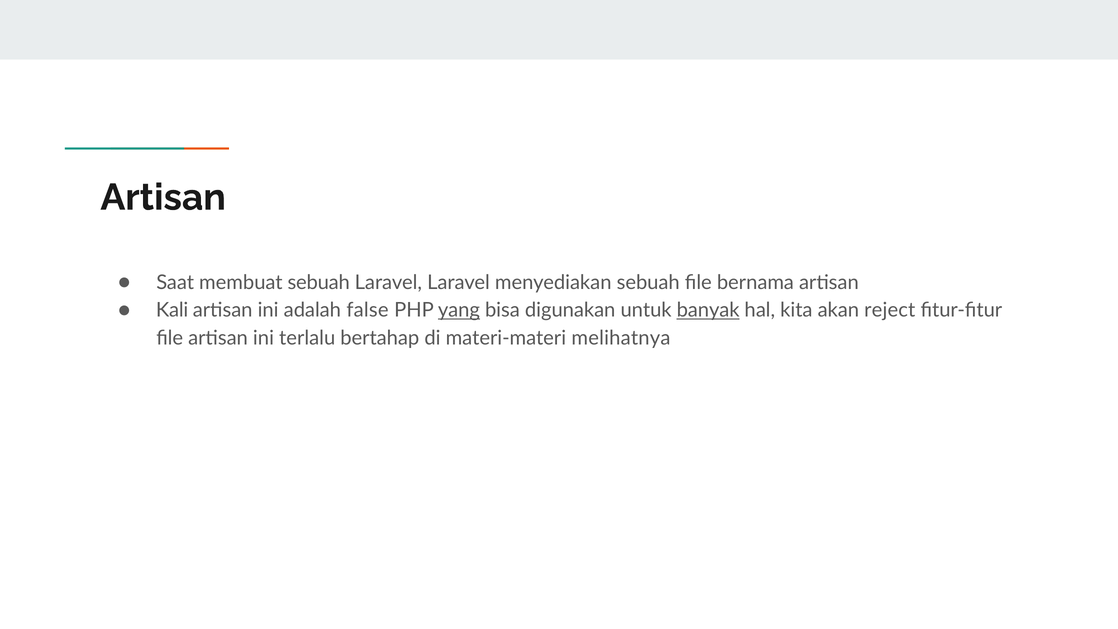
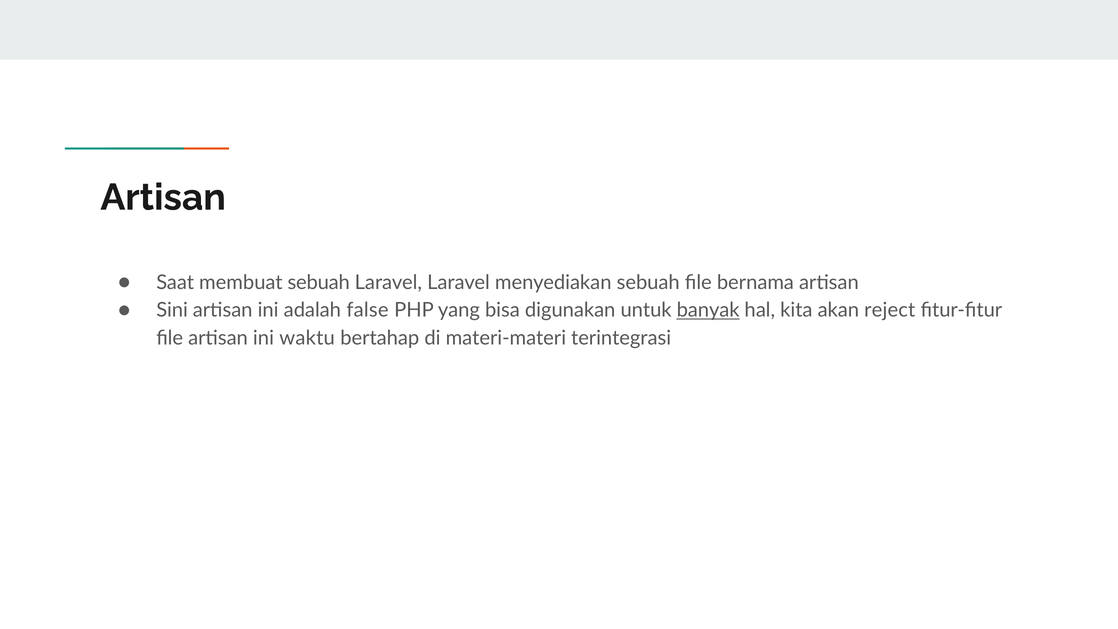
Kali: Kali -> Sini
yang underline: present -> none
terlalu: terlalu -> waktu
melihatnya: melihatnya -> terintegrasi
